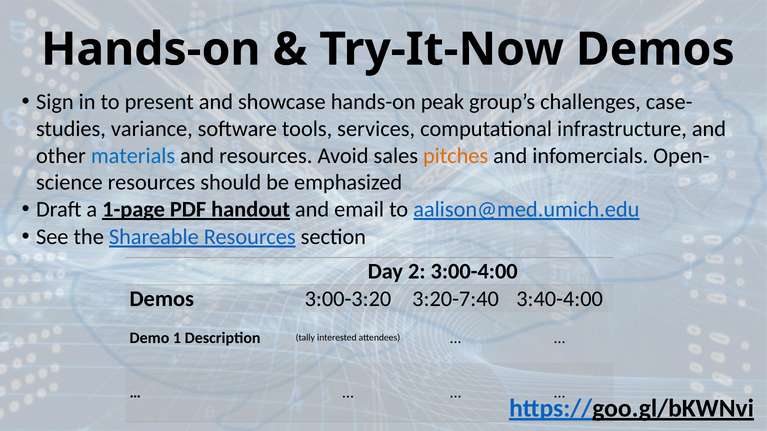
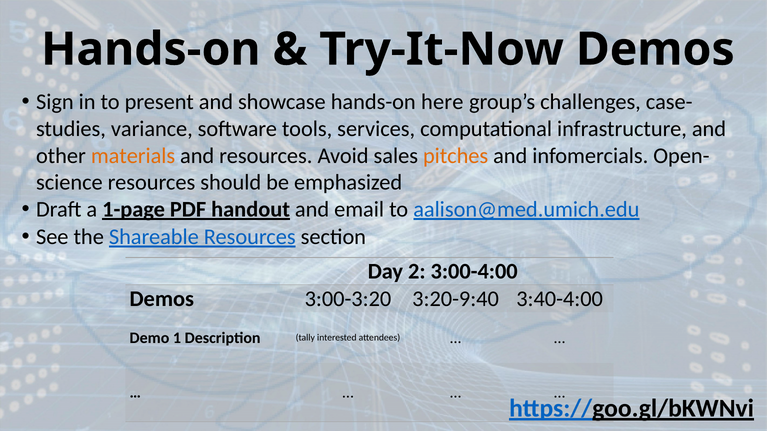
peak: peak -> here
materials colour: blue -> orange
3:20-7:40: 3:20-7:40 -> 3:20-9:40
